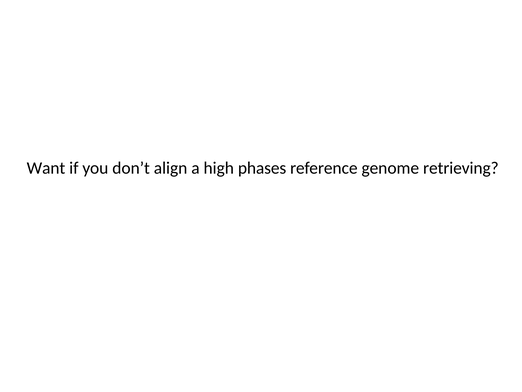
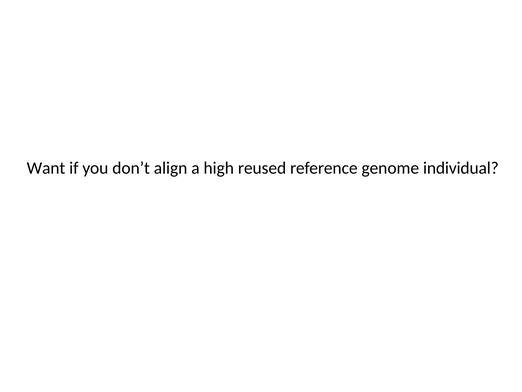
phases: phases -> reused
retrieving: retrieving -> individual
